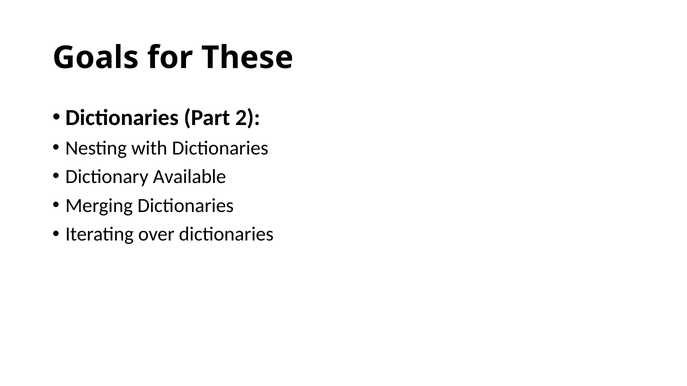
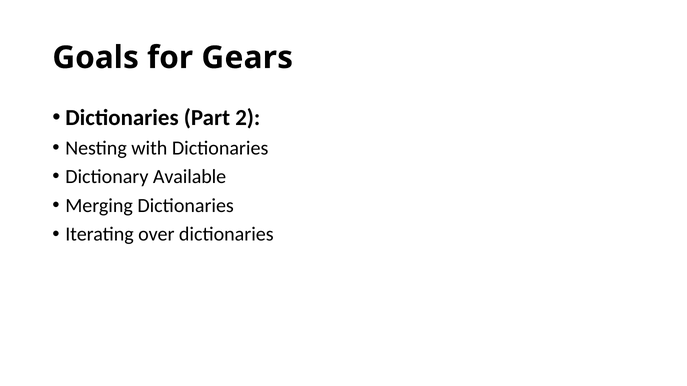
These: These -> Gears
